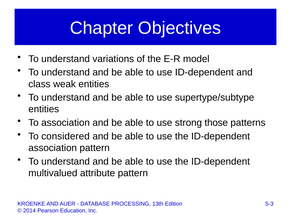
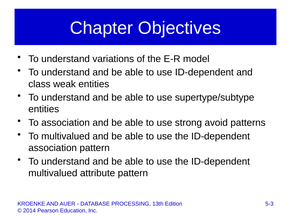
those: those -> avoid
To considered: considered -> multivalued
